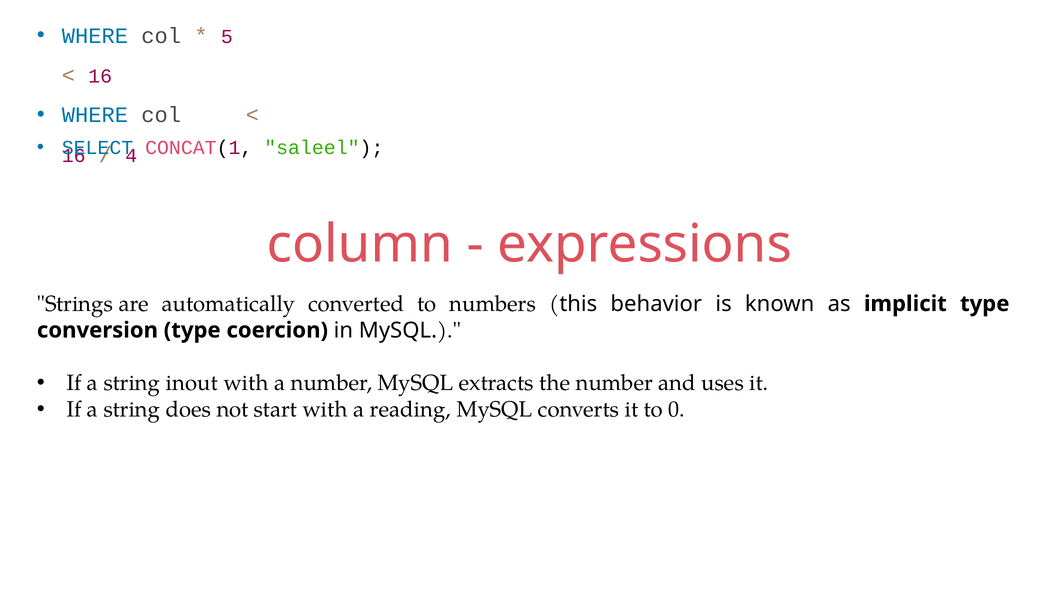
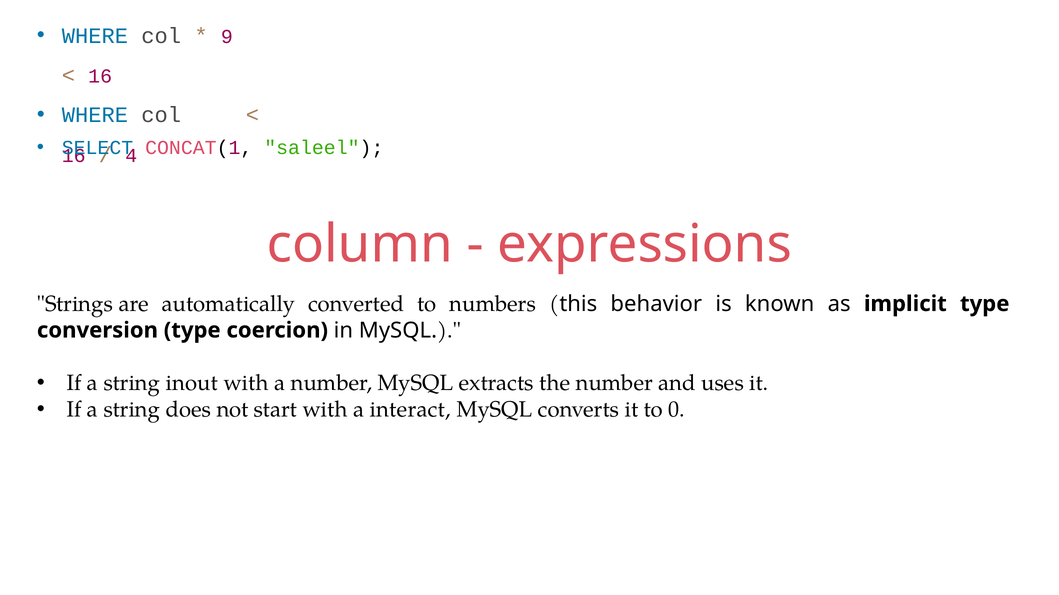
5: 5 -> 9
reading: reading -> interact
